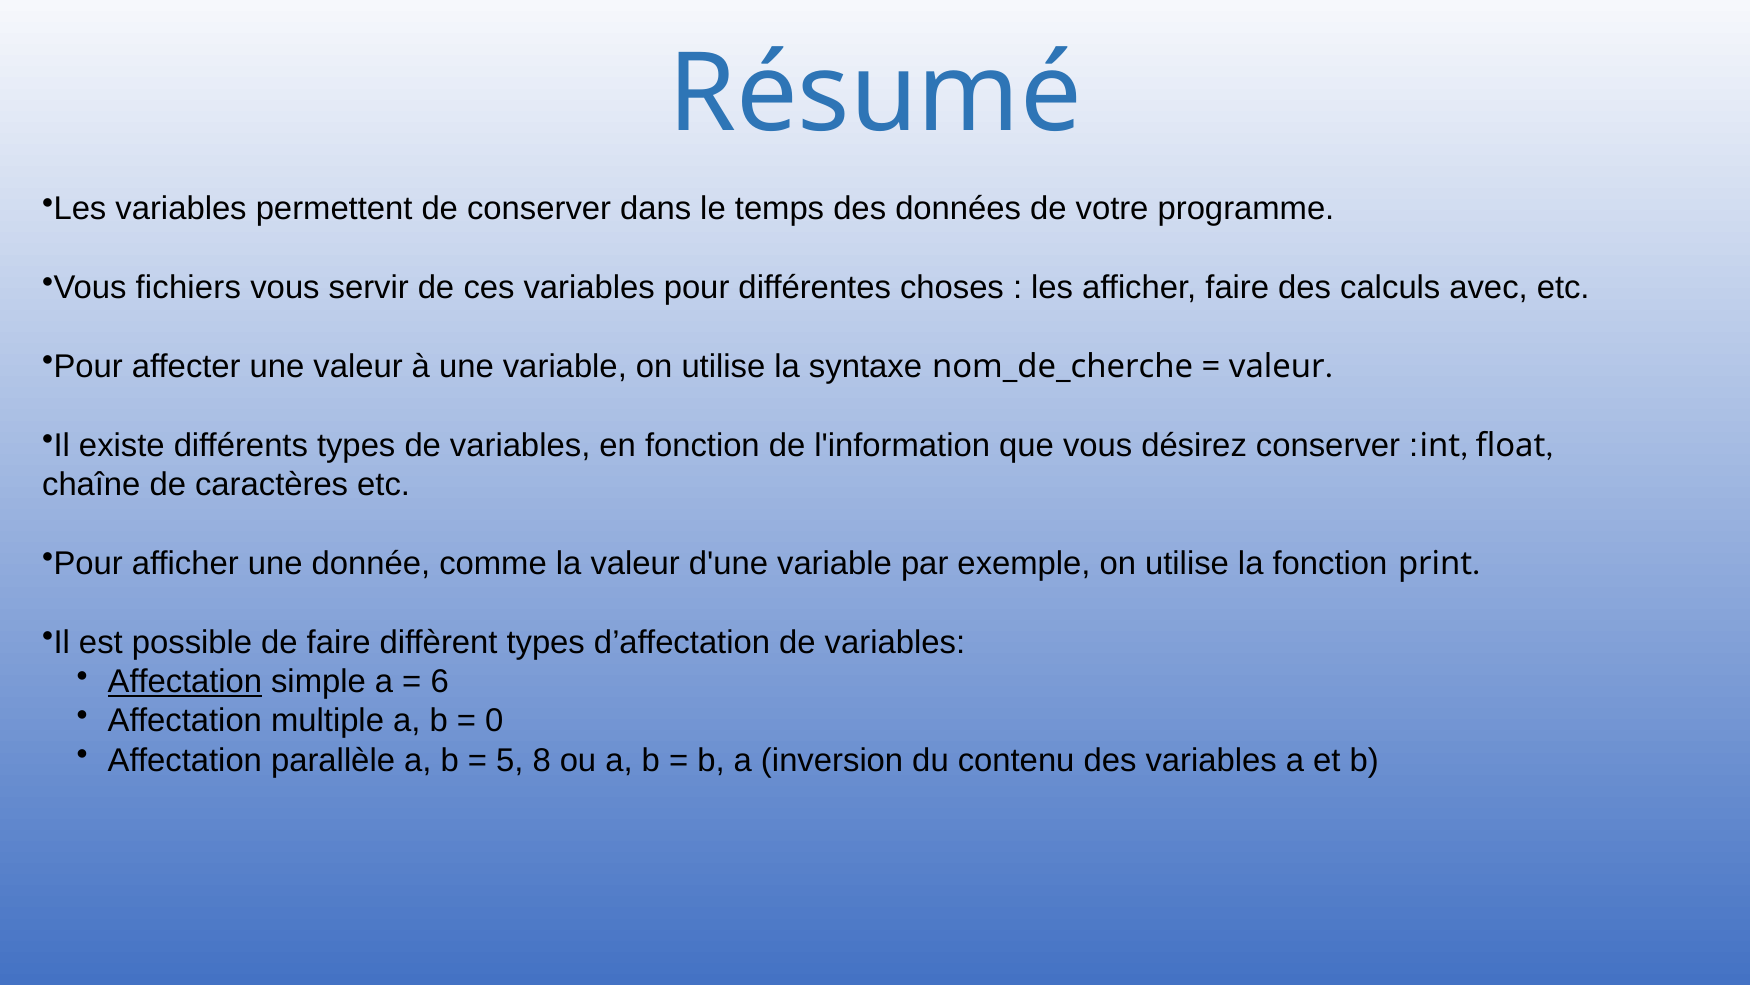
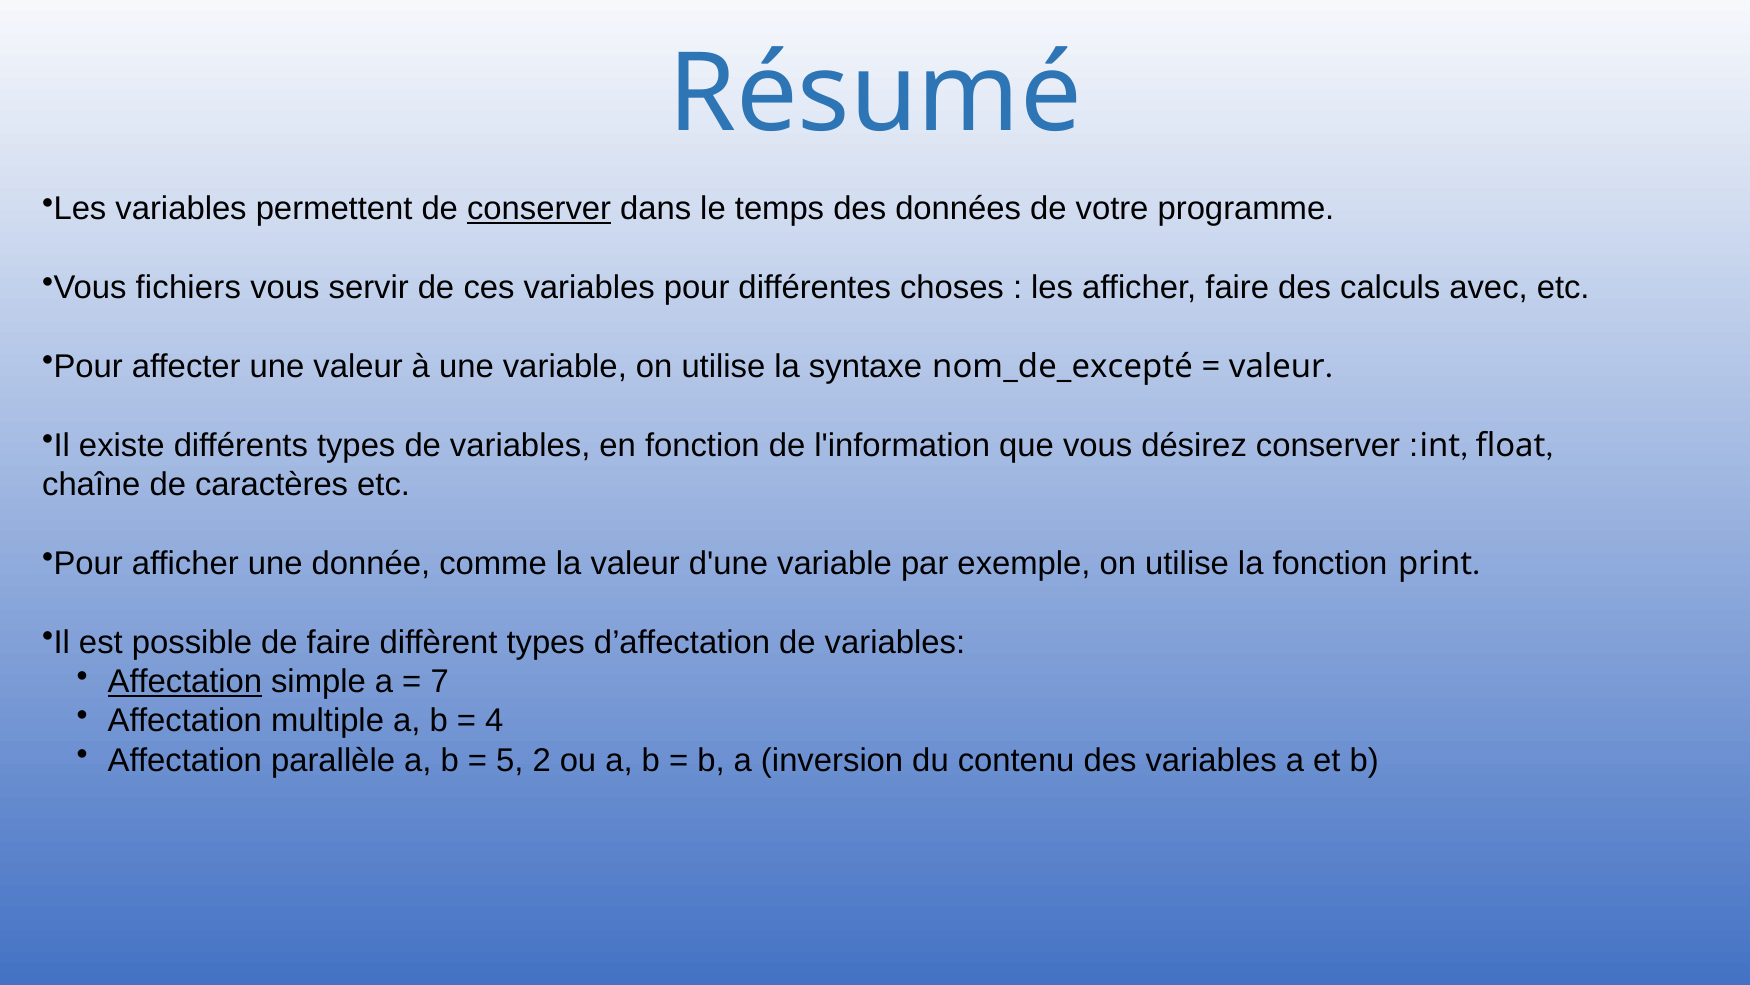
conserver at (539, 209) underline: none -> present
nom_de_cherche: nom_de_cherche -> nom_de_excepté
6: 6 -> 7
0: 0 -> 4
8: 8 -> 2
